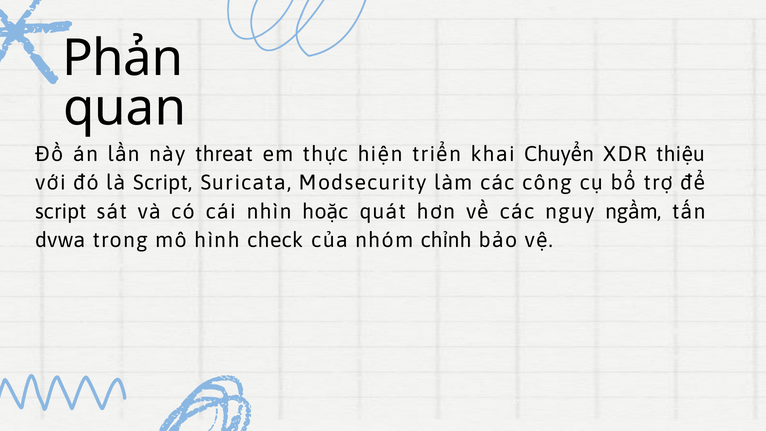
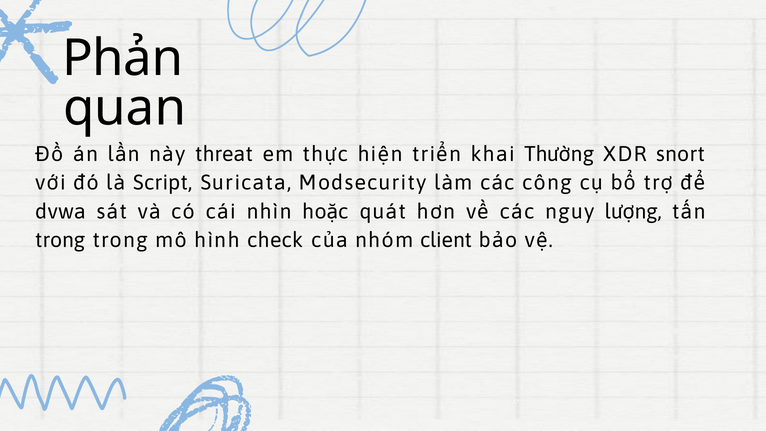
Chuyển: Chuyển -> Thường
thiệu: thiệu -> snort
script at (61, 212): script -> dvwa
ngầm: ngầm -> lượng
dvwa at (60, 240): dvwa -> trong
chỉnh: chỉnh -> client
